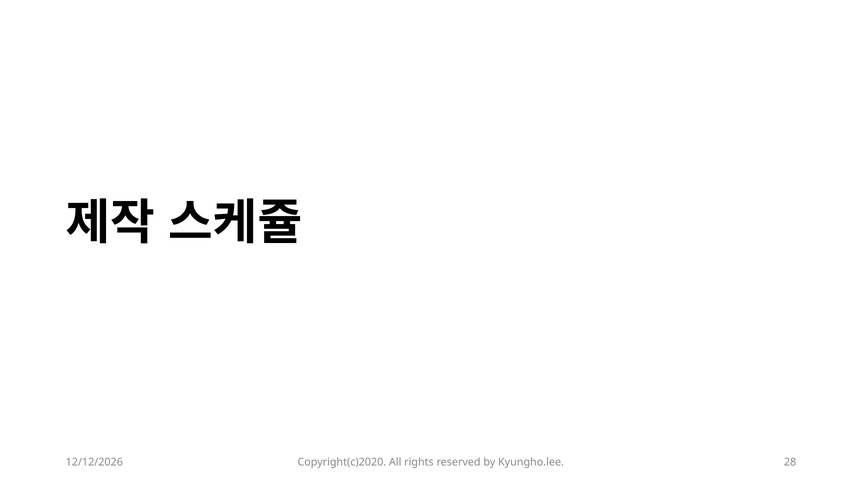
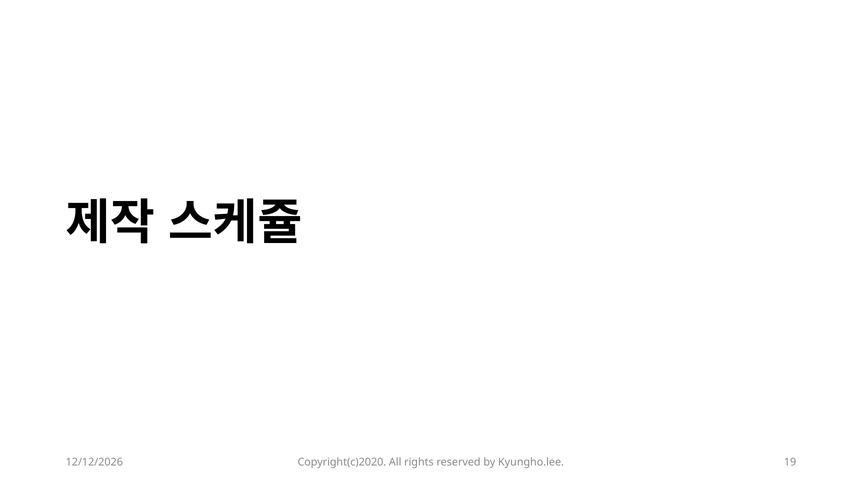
28: 28 -> 19
